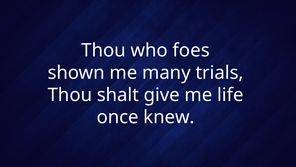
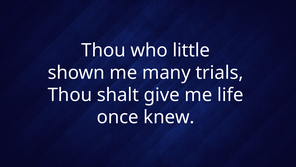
foes: foes -> little
